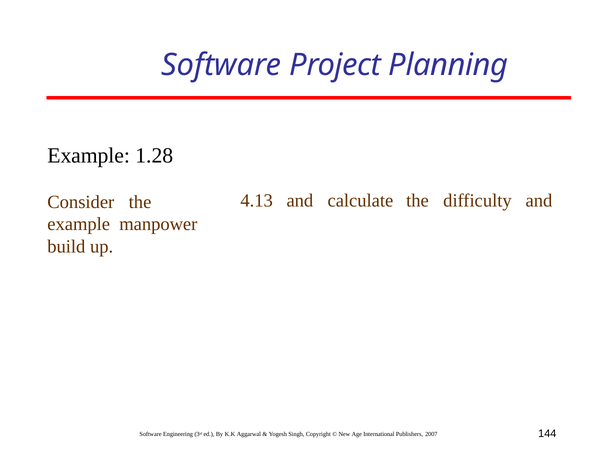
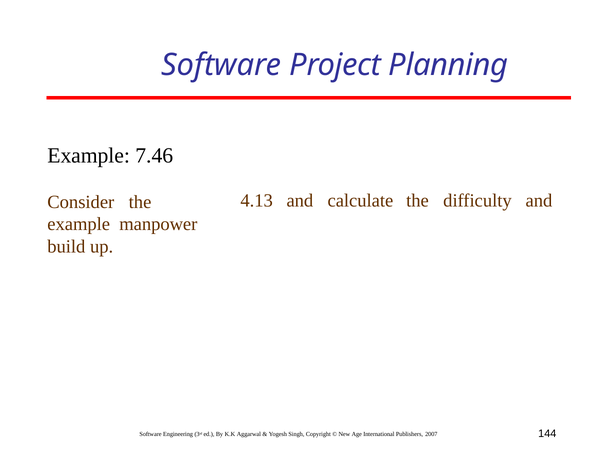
1.28: 1.28 -> 7.46
